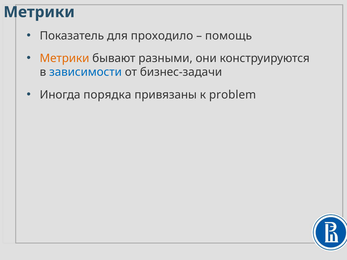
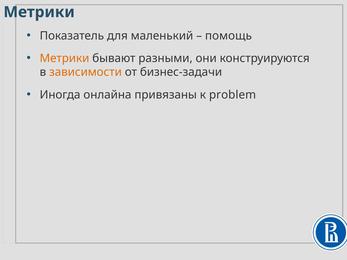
проходило: проходило -> маленький
зависимости colour: blue -> orange
порядка: порядка -> онлайна
